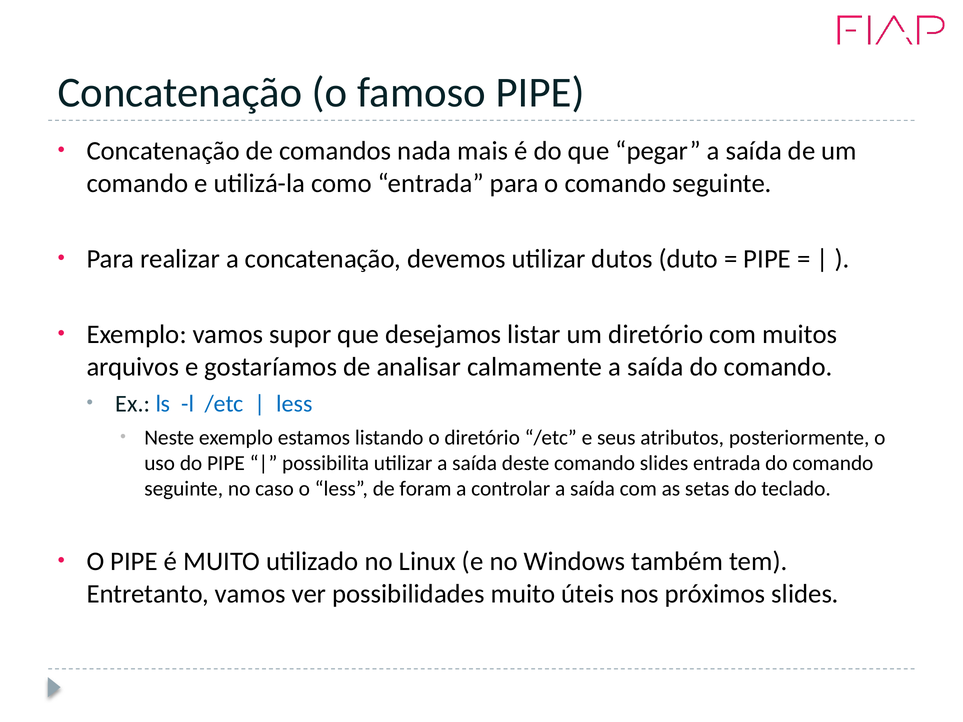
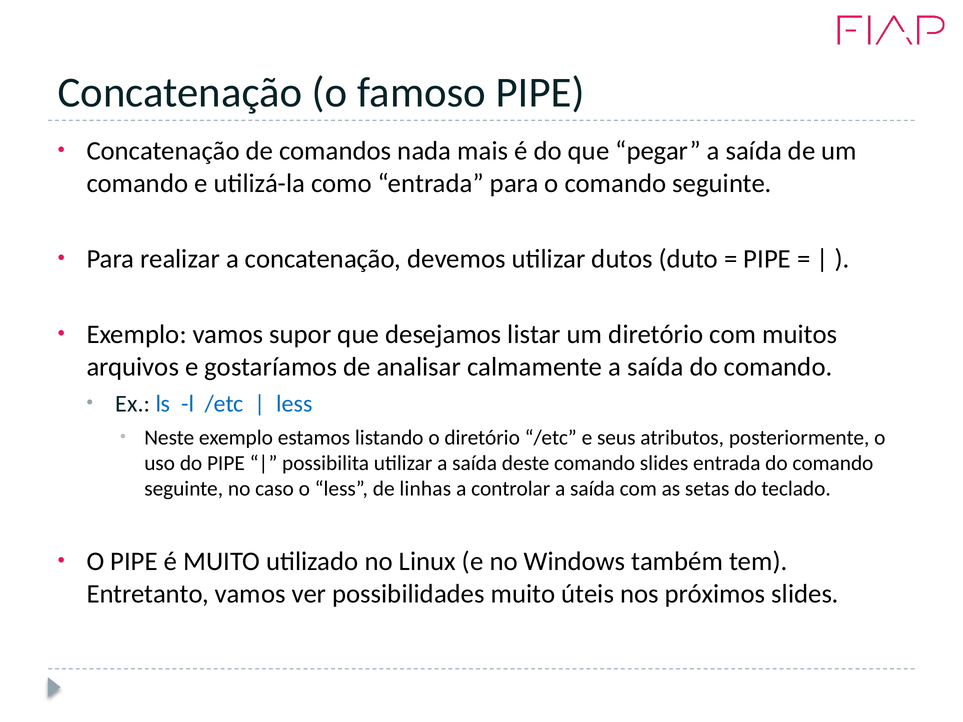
foram: foram -> linhas
